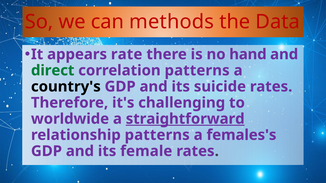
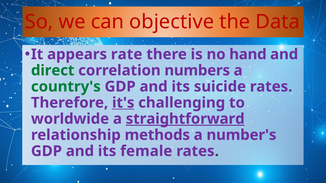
methods: methods -> objective
correlation patterns: patterns -> numbers
country's colour: black -> green
it's underline: none -> present
relationship patterns: patterns -> methods
females's: females's -> number's
